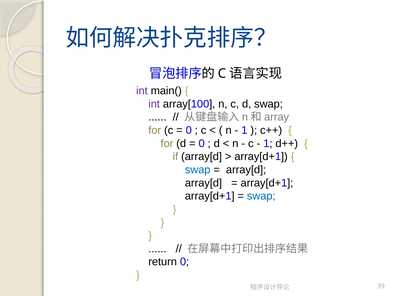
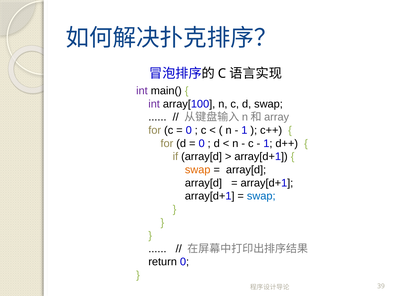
swap at (198, 169) colour: blue -> orange
